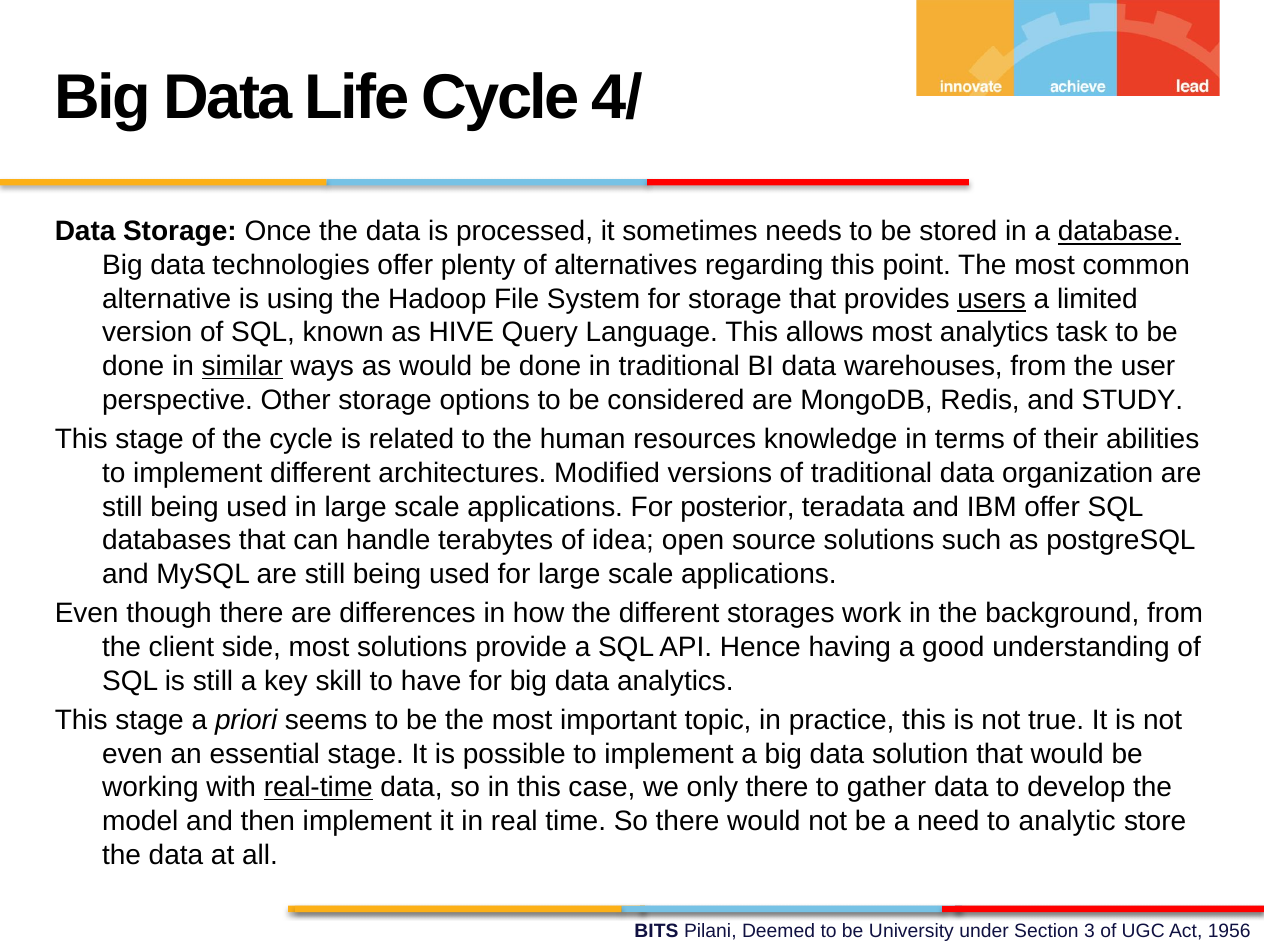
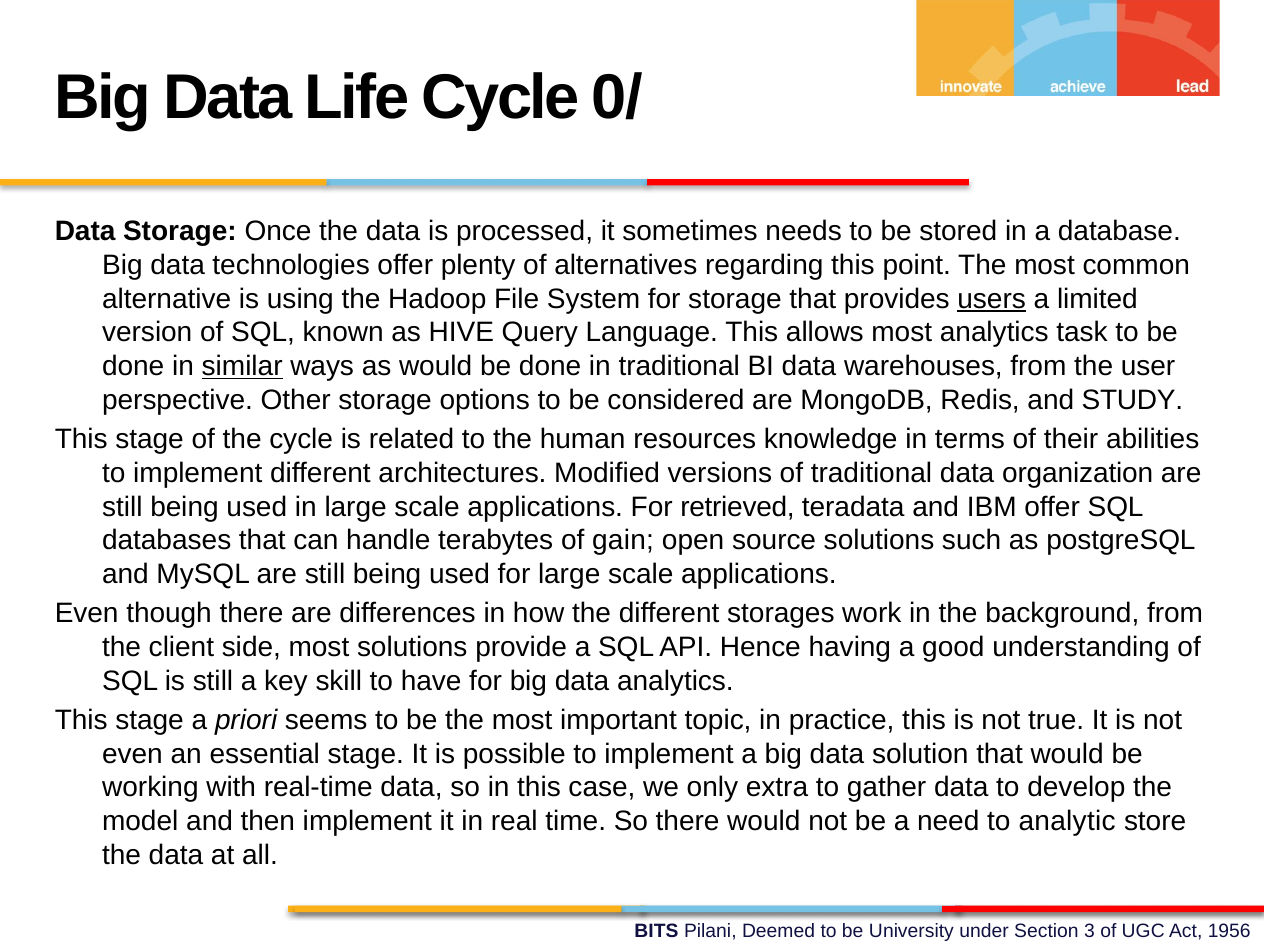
4/: 4/ -> 0/
database underline: present -> none
posterior: posterior -> retrieved
idea: idea -> gain
real-time underline: present -> none
only there: there -> extra
